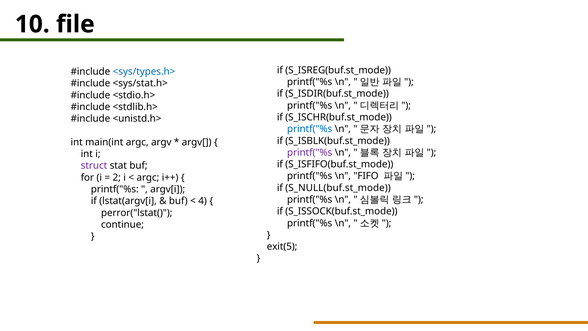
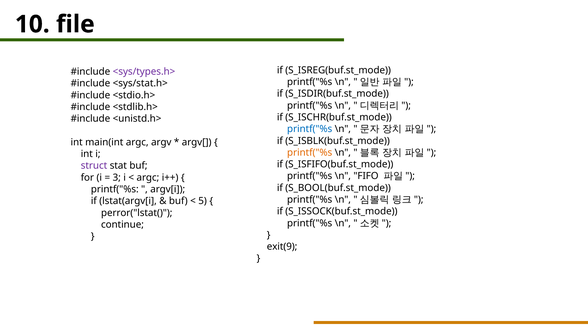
<sys/types.h> colour: blue -> purple
printf("%s at (310, 152) colour: purple -> orange
2: 2 -> 3
S_NULL(buf.st_mode: S_NULL(buf.st_mode -> S_BOOL(buf.st_mode
4: 4 -> 5
exit(5: exit(5 -> exit(9
